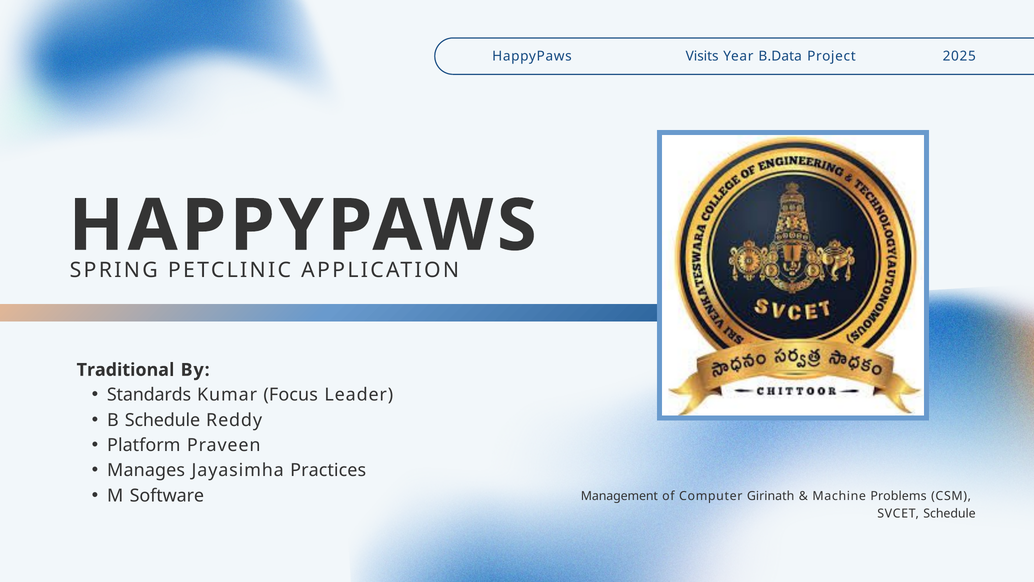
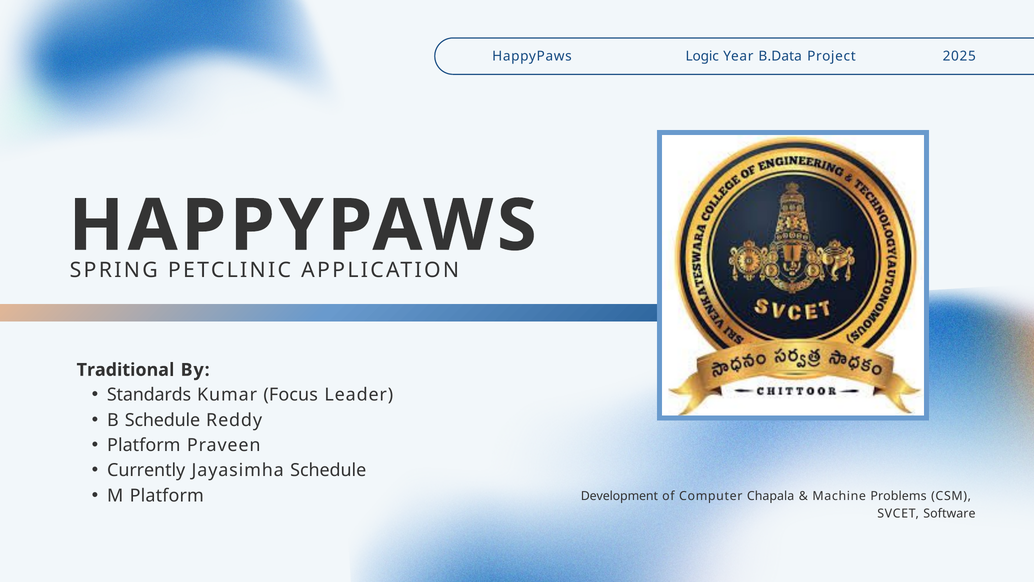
Visits: Visits -> Logic
Manages: Manages -> Currently
Jayasimha Practices: Practices -> Schedule
M Software: Software -> Platform
Management: Management -> Development
Girinath: Girinath -> Chapala
SVCET Schedule: Schedule -> Software
